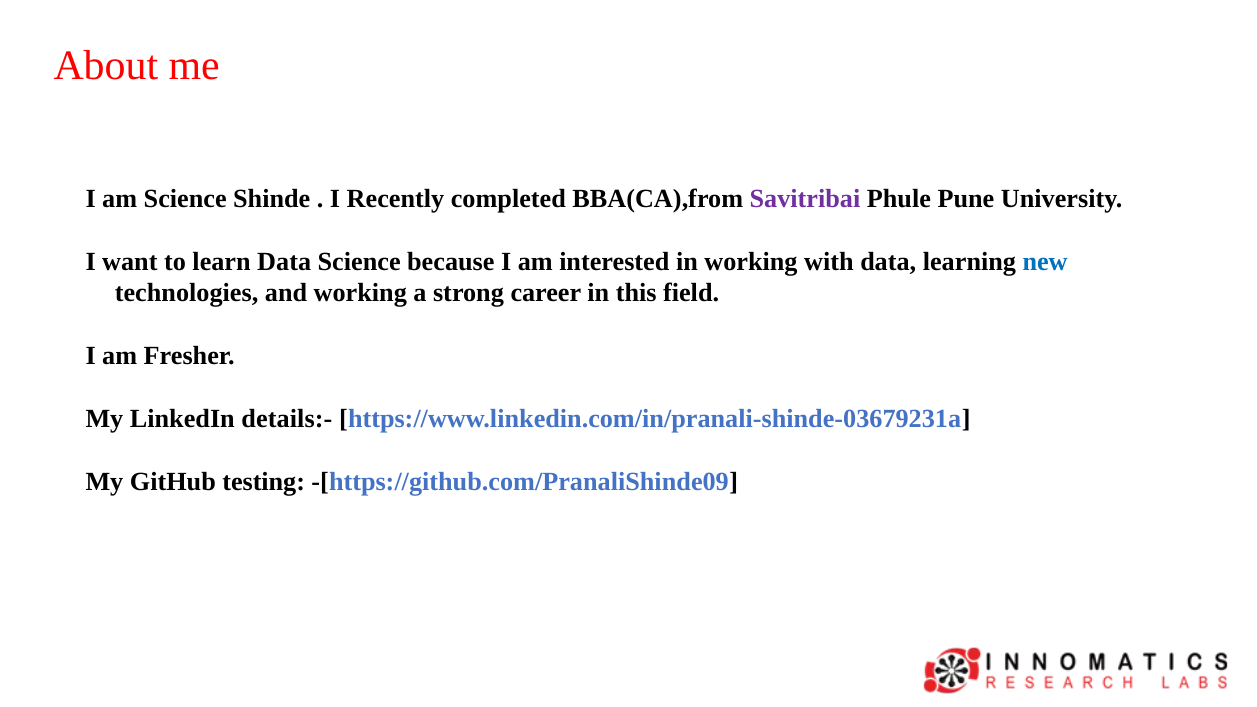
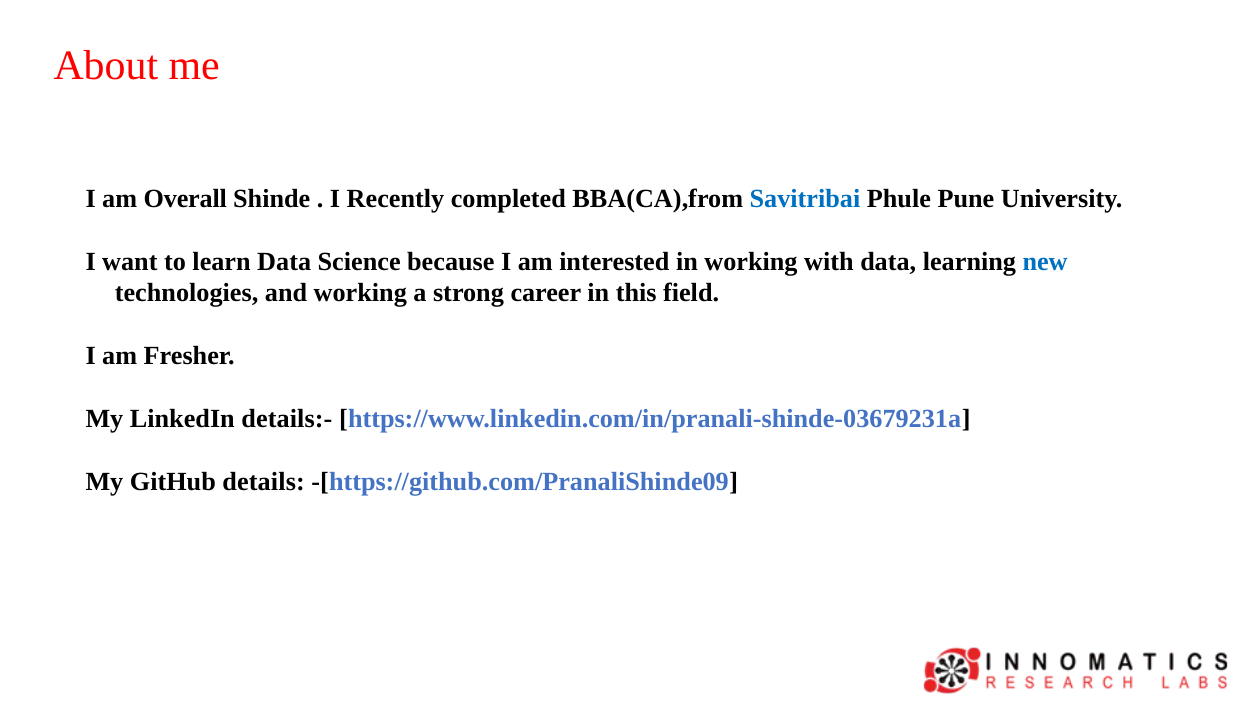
am Science: Science -> Overall
Savitribai colour: purple -> blue
testing: testing -> details
